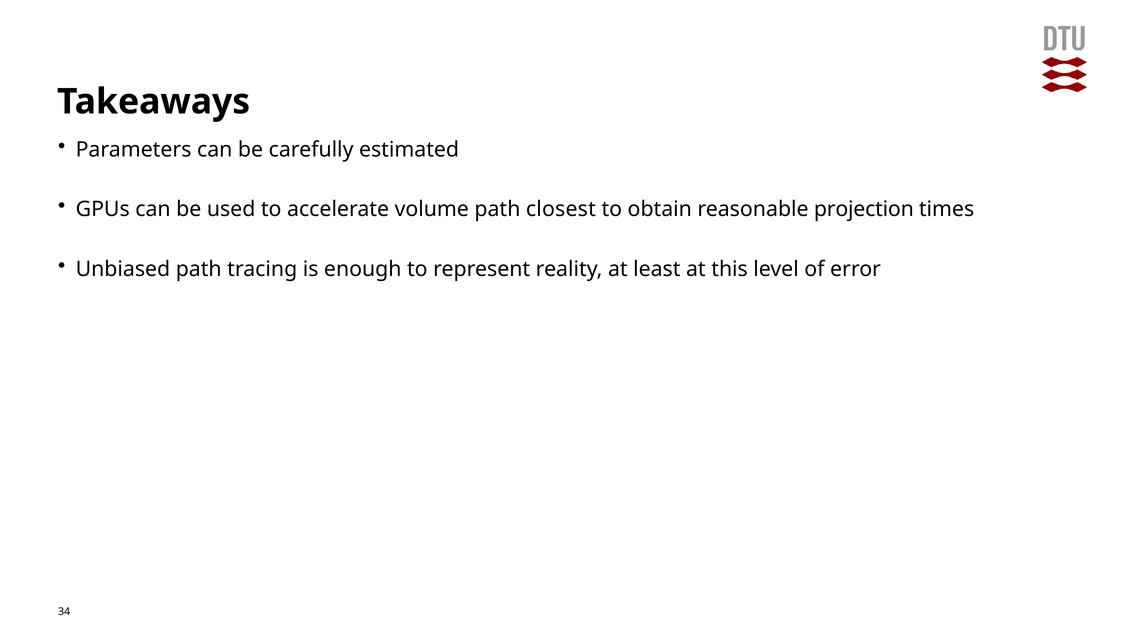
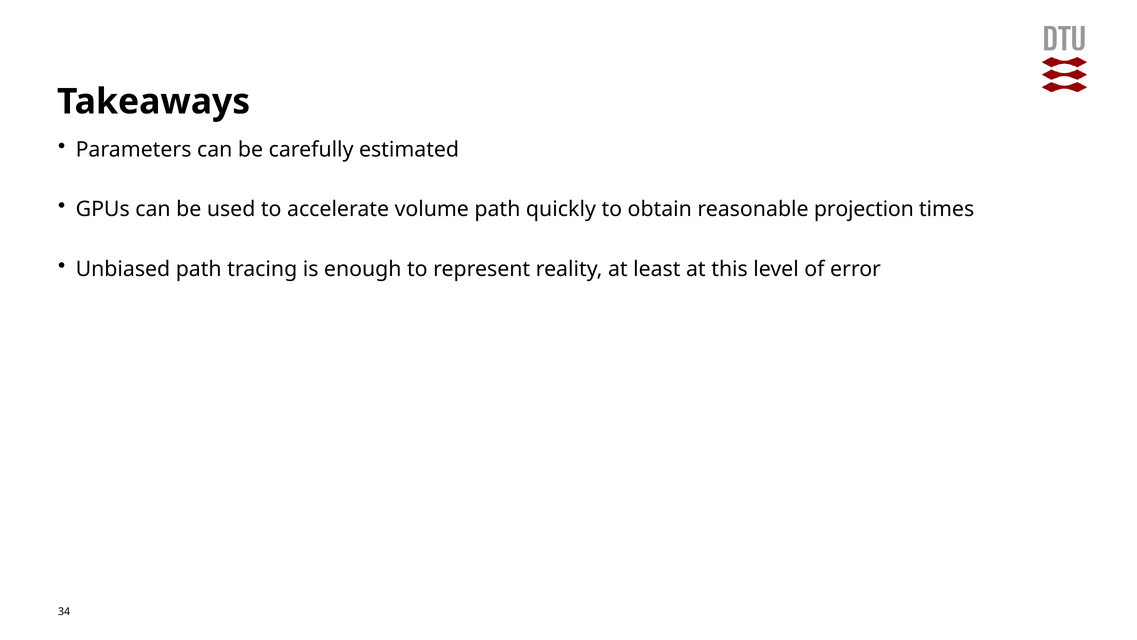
closest: closest -> quickly
